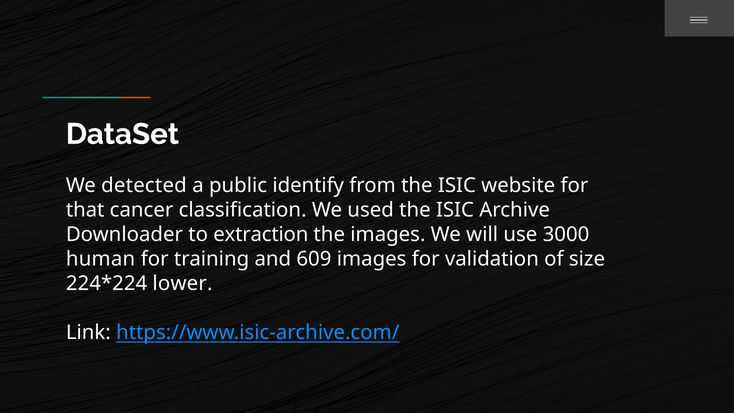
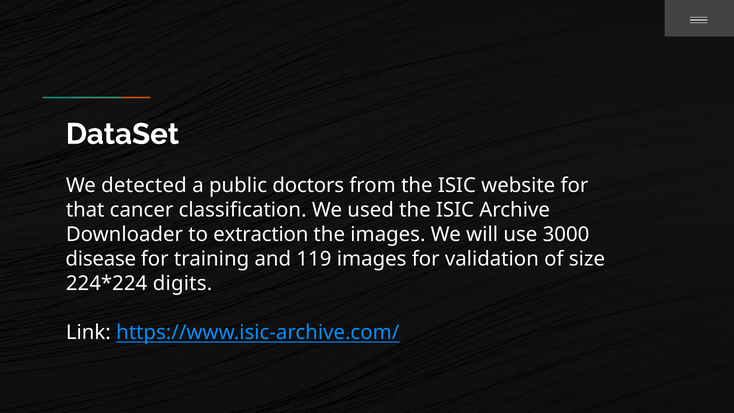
identify: identify -> doctors
human: human -> disease
609: 609 -> 119
lower: lower -> digits
